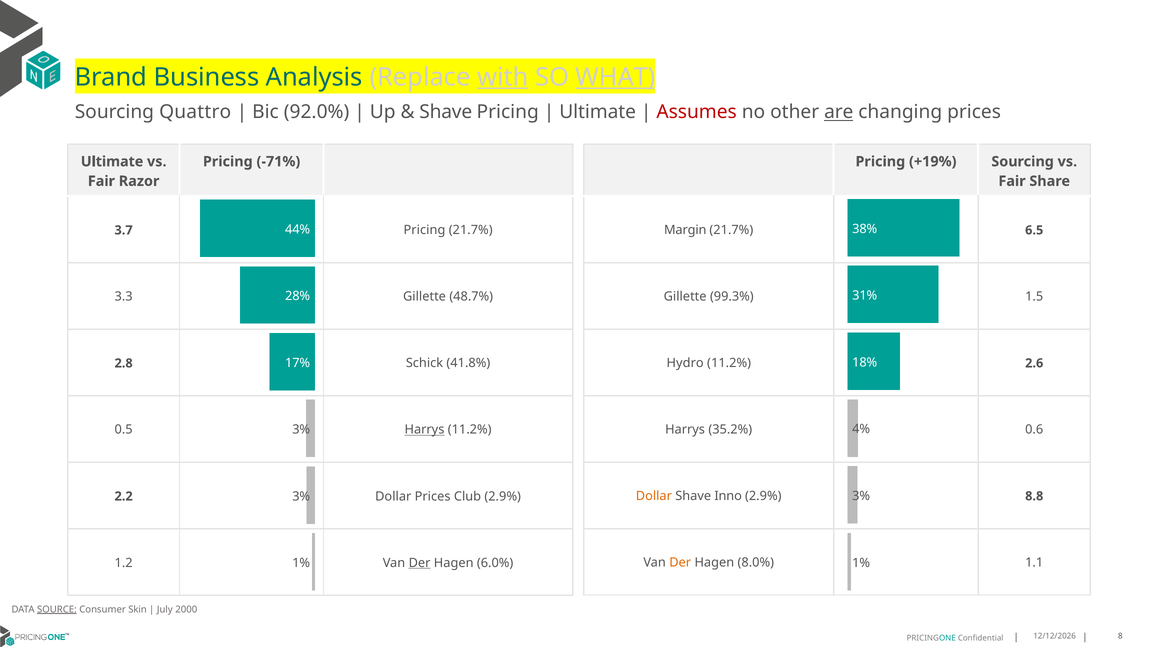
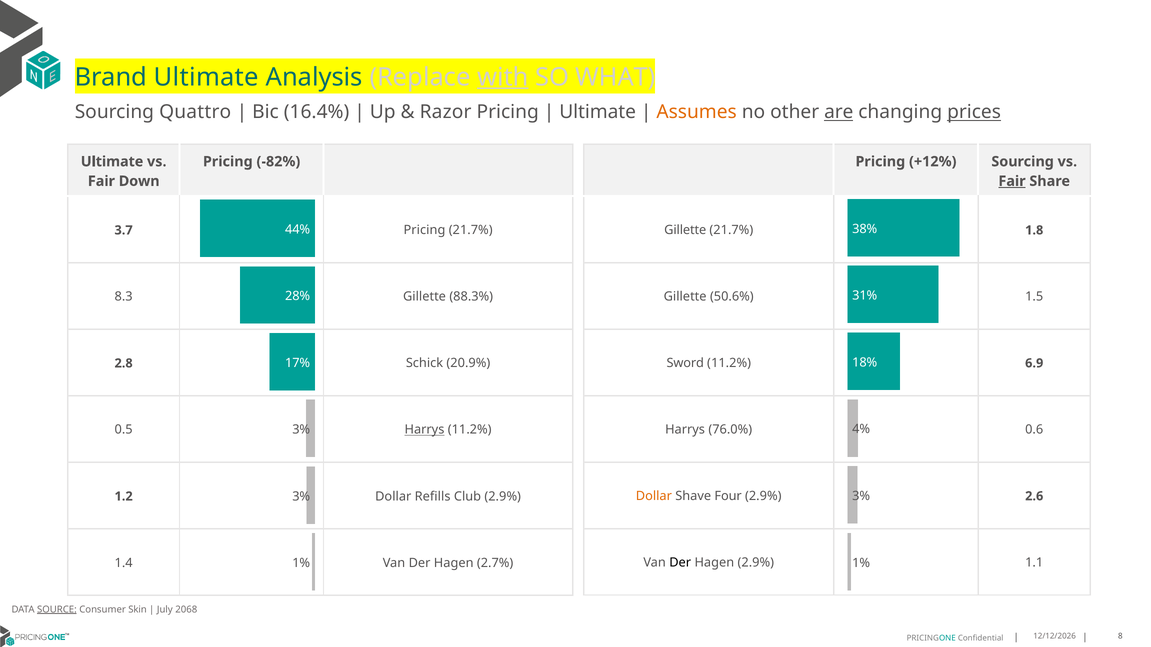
Brand Business: Business -> Ultimate
WHAT underline: present -> none
92.0%: 92.0% -> 16.4%
Shave at (446, 112): Shave -> Razor
Assumes colour: red -> orange
prices at (974, 112) underline: none -> present
-71%: -71% -> -82%
+19%: +19% -> +12%
Razor: Razor -> Down
Fair at (1012, 181) underline: none -> present
Margin at (685, 230): Margin -> Gillette
6.5: 6.5 -> 1.8
99.3%: 99.3% -> 50.6%
3.3: 3.3 -> 8.3
48.7%: 48.7% -> 88.3%
Hydro: Hydro -> Sword
2.6: 2.6 -> 6.9
41.8%: 41.8% -> 20.9%
35.2%: 35.2% -> 76.0%
Inno: Inno -> Four
8.8: 8.8 -> 2.6
2.2: 2.2 -> 1.2
Dollar Prices: Prices -> Refills
Der at (680, 563) colour: orange -> black
Hagen 8.0%: 8.0% -> 2.9%
1.2: 1.2 -> 1.4
Der at (420, 563) underline: present -> none
6.0%: 6.0% -> 2.7%
2000: 2000 -> 2068
